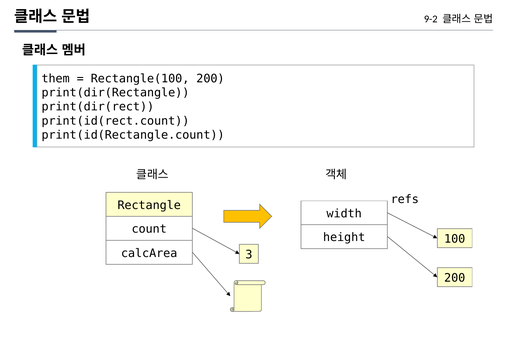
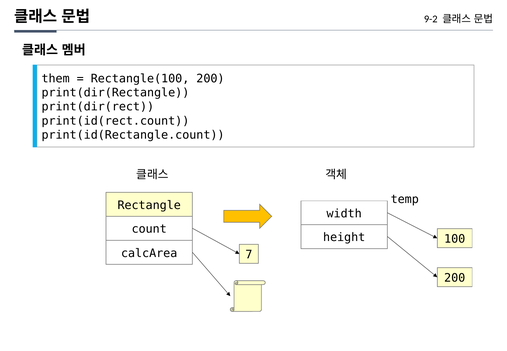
refs: refs -> temp
3: 3 -> 7
